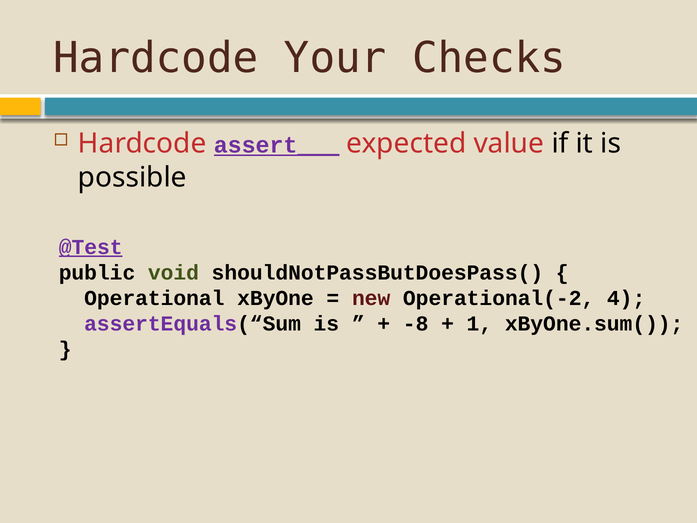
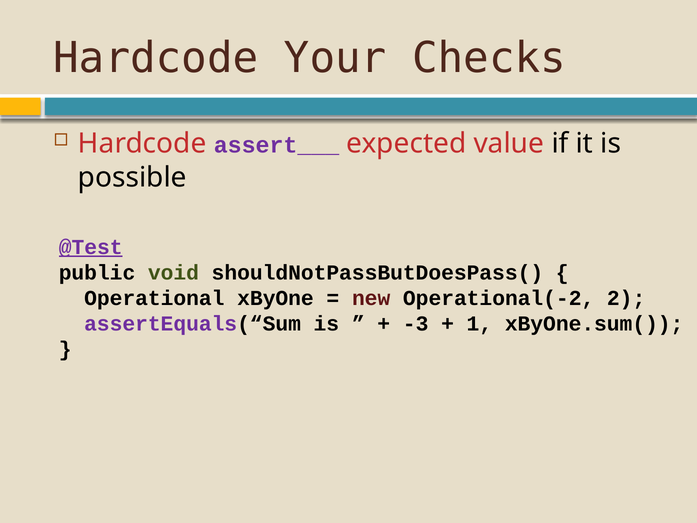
assert___ underline: present -> none
4: 4 -> 2
-8: -8 -> -3
